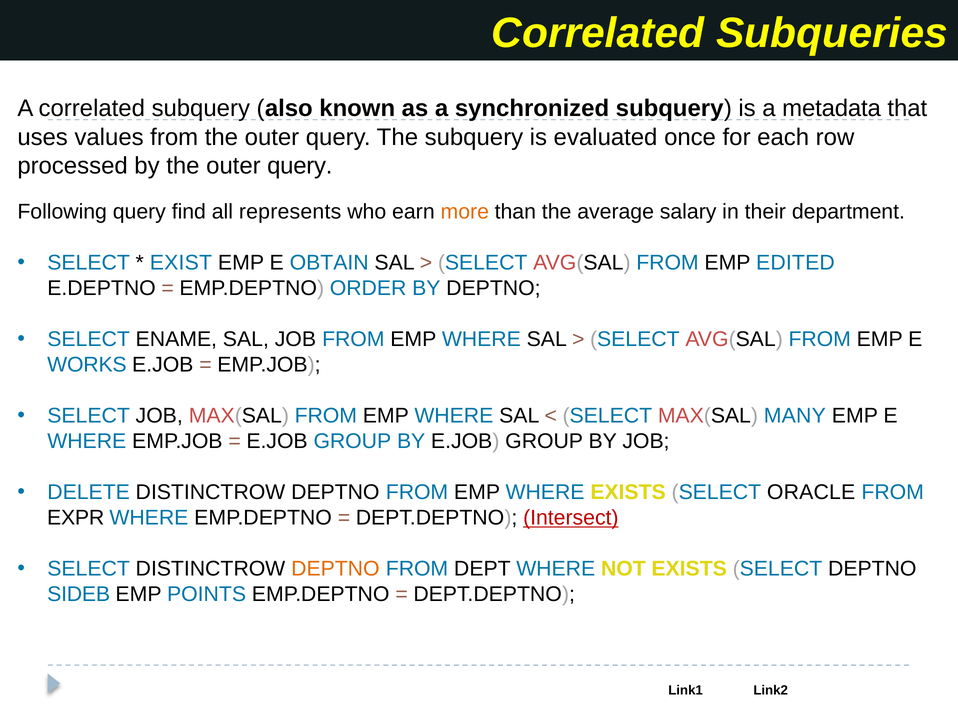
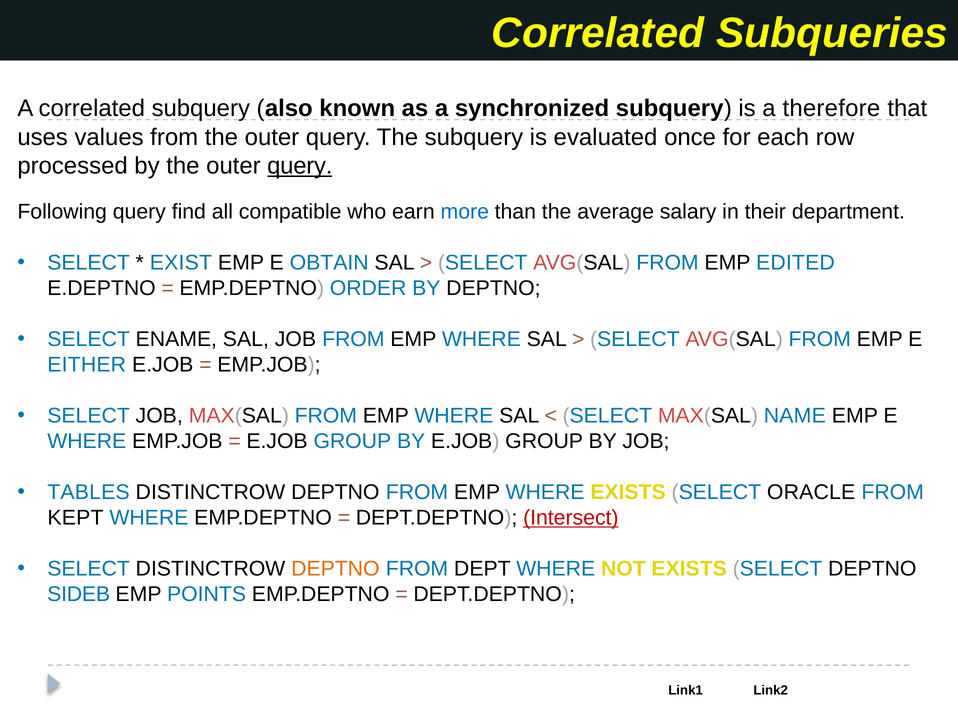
metadata: metadata -> therefore
query at (300, 166) underline: none -> present
represents: represents -> compatible
more colour: orange -> blue
WORKS: WORKS -> EITHER
MANY: MANY -> NAME
DELETE: DELETE -> TABLES
EXPR: EXPR -> KEPT
